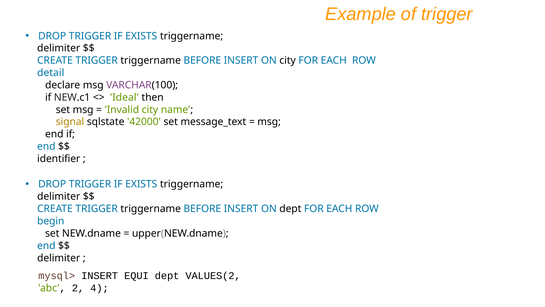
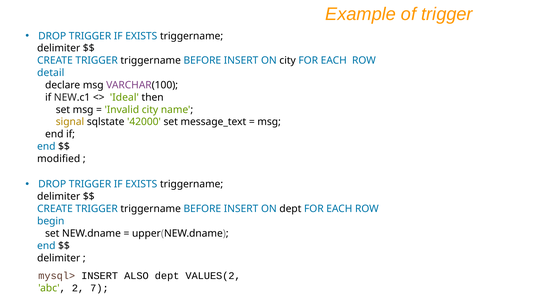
identifier: identifier -> modified
EQUI: EQUI -> ALSO
4: 4 -> 7
